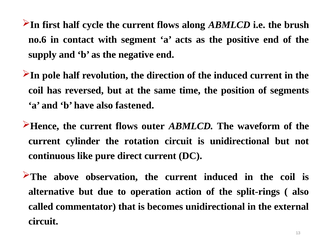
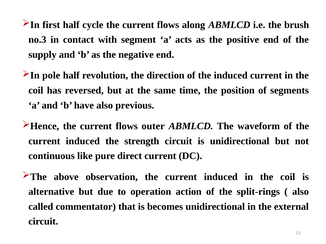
no.6: no.6 -> no.3
fastened: fastened -> previous
cylinder at (83, 141): cylinder -> induced
rotation: rotation -> strength
